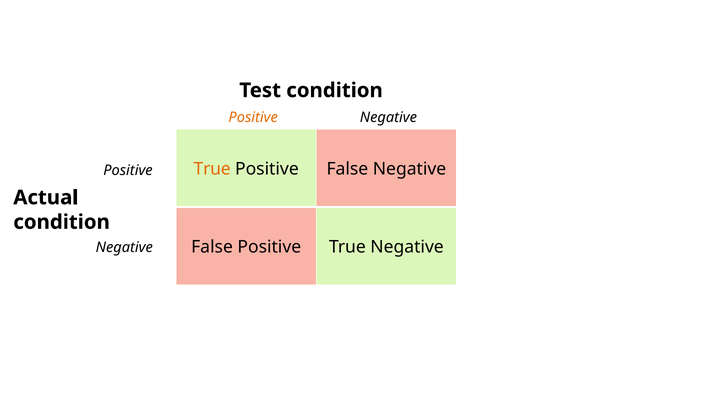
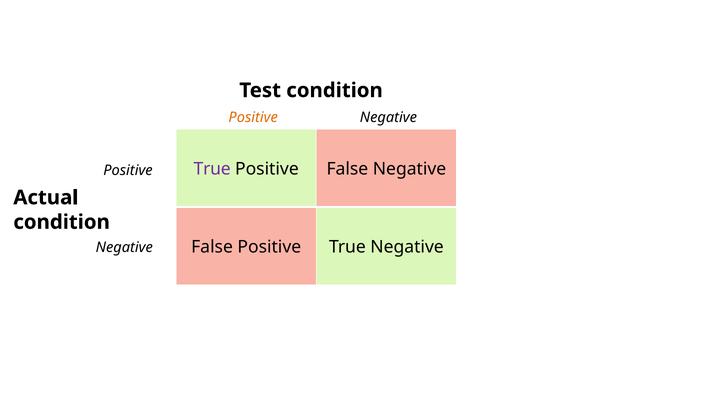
True at (212, 169) colour: orange -> purple
